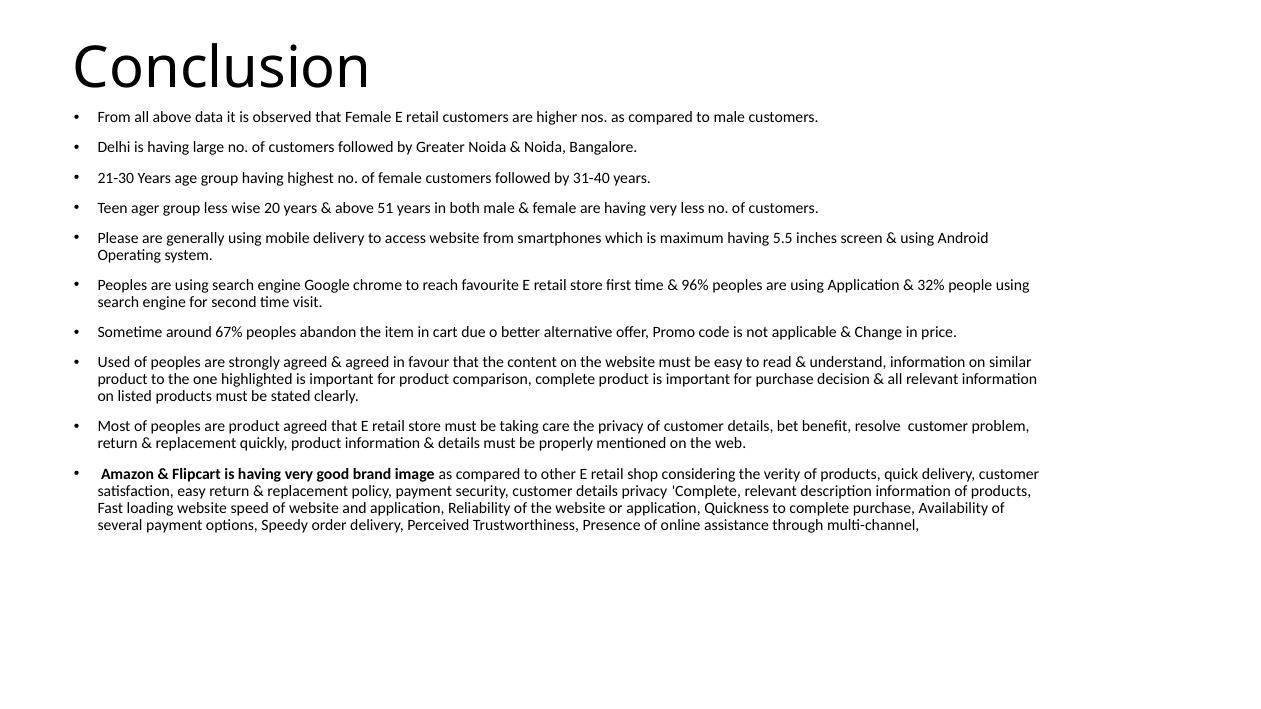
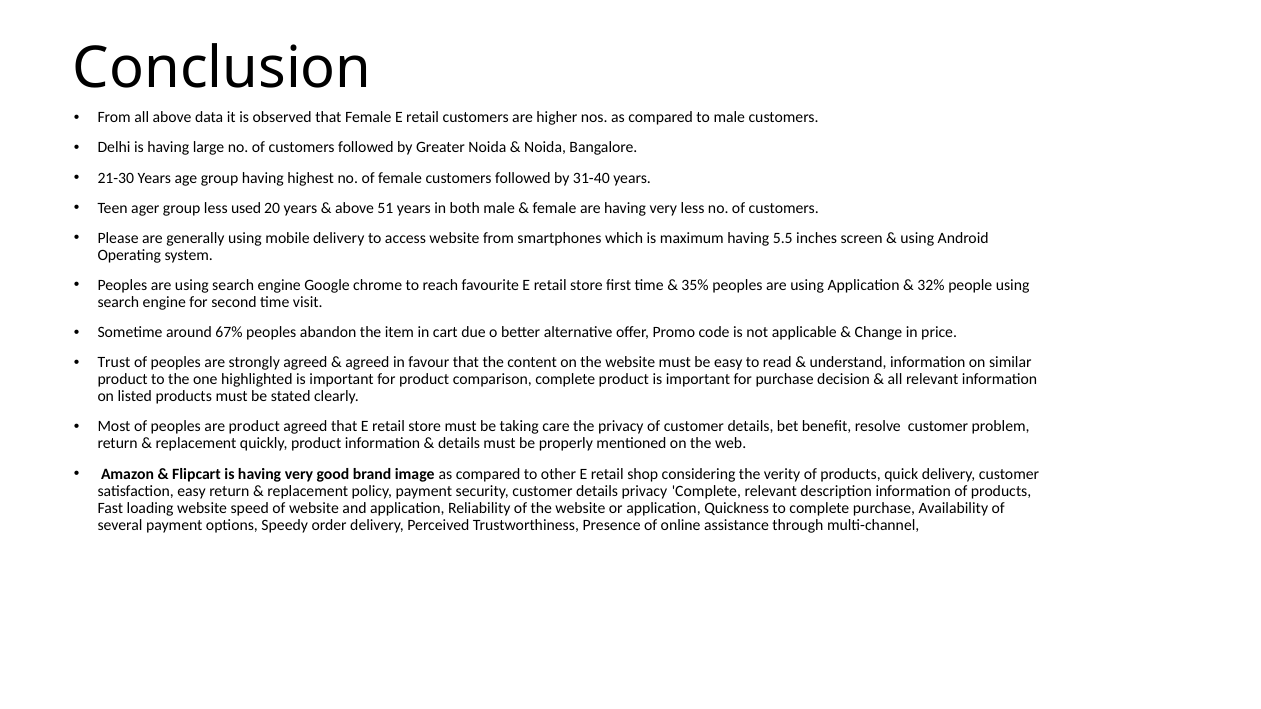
wise: wise -> used
96%: 96% -> 35%
Used: Used -> Trust
